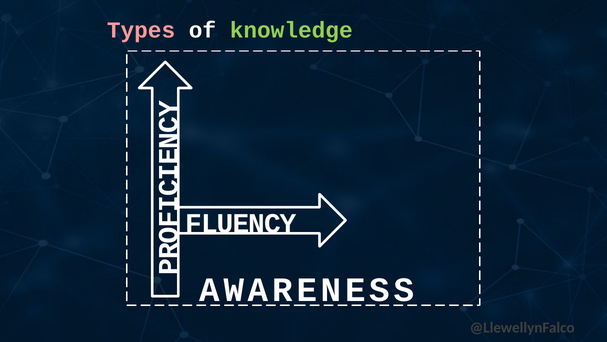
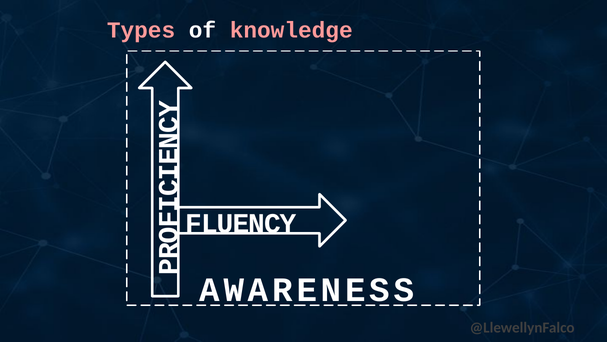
knowledge colour: light green -> pink
